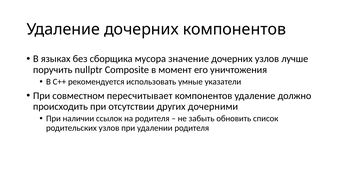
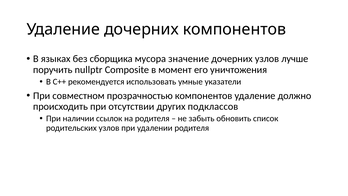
пересчитывает: пересчитывает -> прозрачностью
дочерними: дочерними -> подклассов
